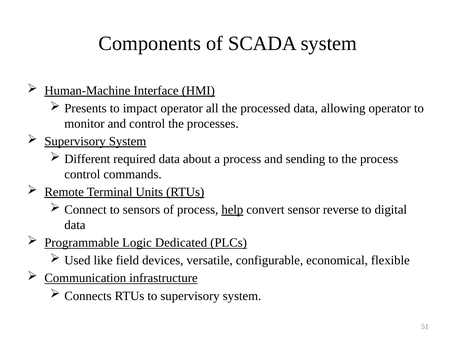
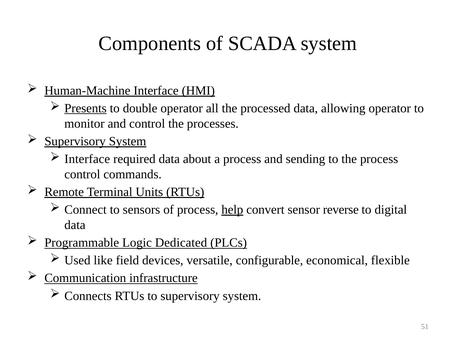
Presents underline: none -> present
impact: impact -> double
Different at (87, 159): Different -> Interface
